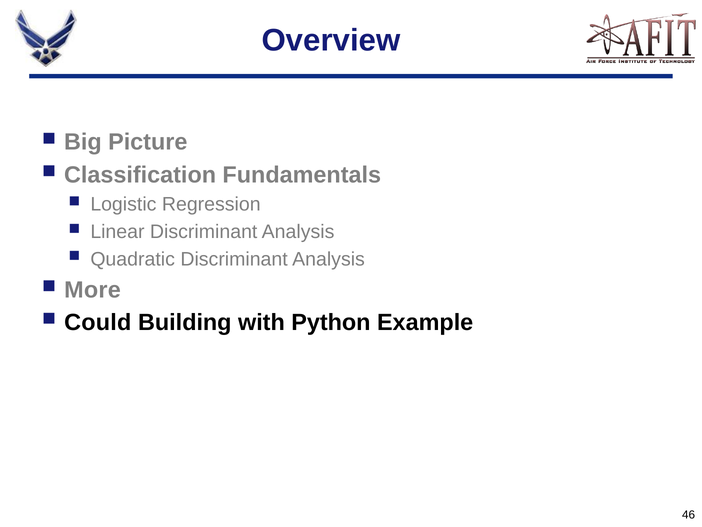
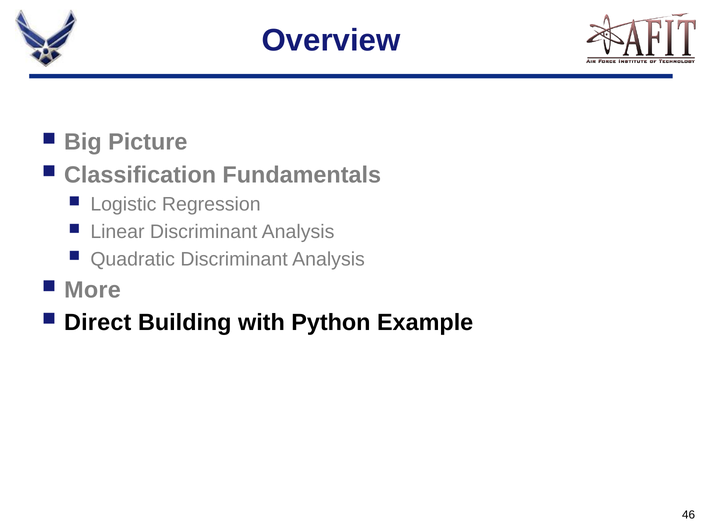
Could: Could -> Direct
